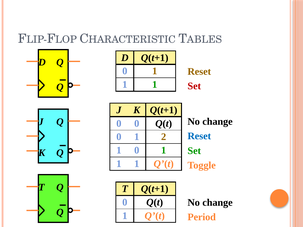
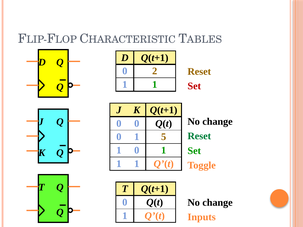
1 at (155, 71): 1 -> 2
Reset at (199, 136) colour: blue -> green
2: 2 -> 5
Period: Period -> Inputs
